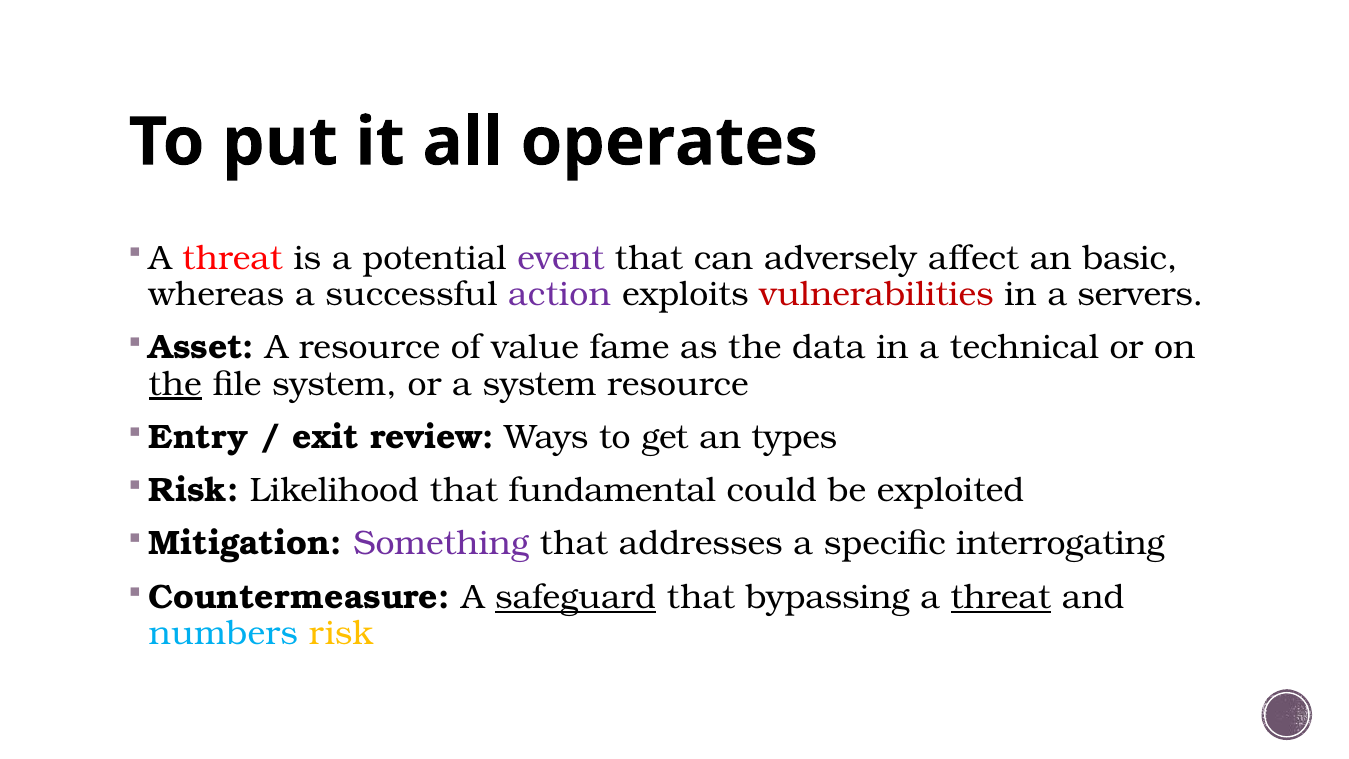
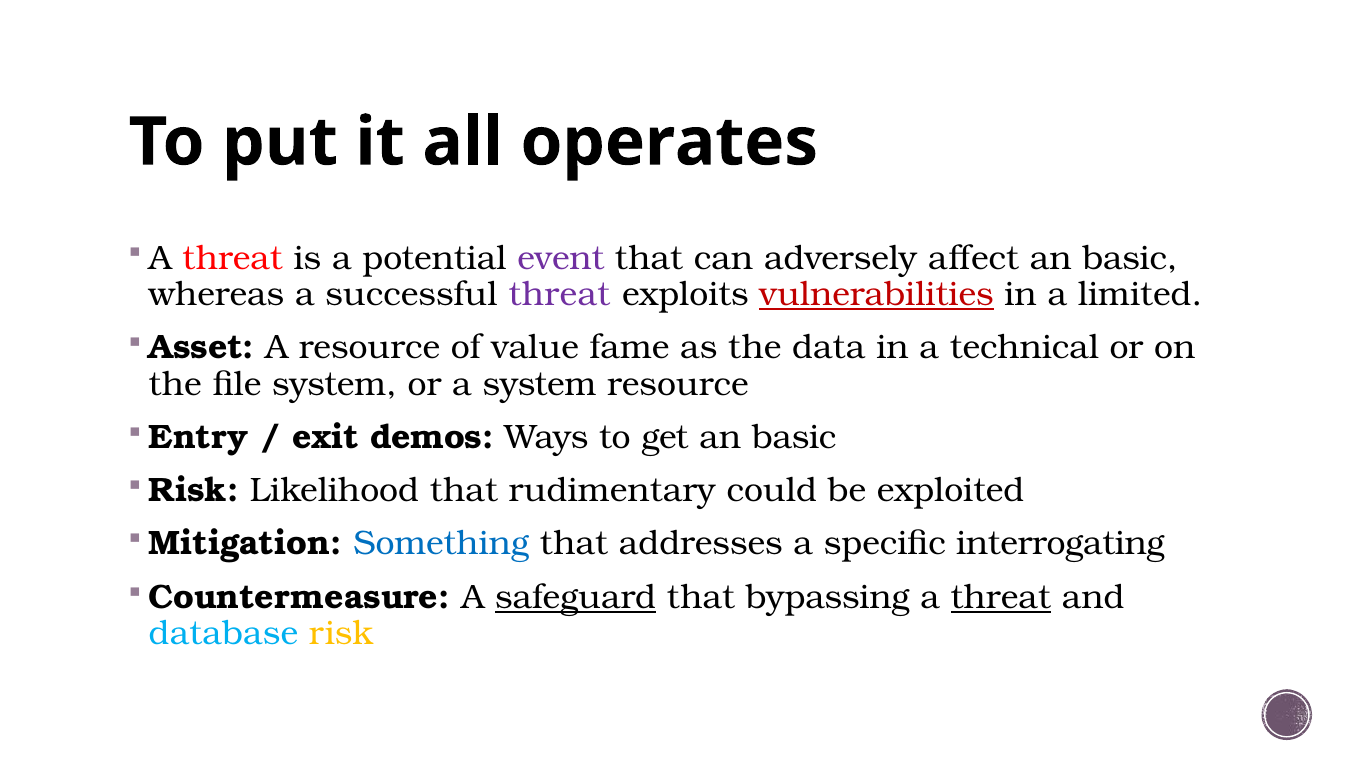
successful action: action -> threat
vulnerabilities underline: none -> present
servers: servers -> limited
the at (175, 384) underline: present -> none
review: review -> demos
get an types: types -> basic
fundamental: fundamental -> rudimentary
Something colour: purple -> blue
numbers: numbers -> database
